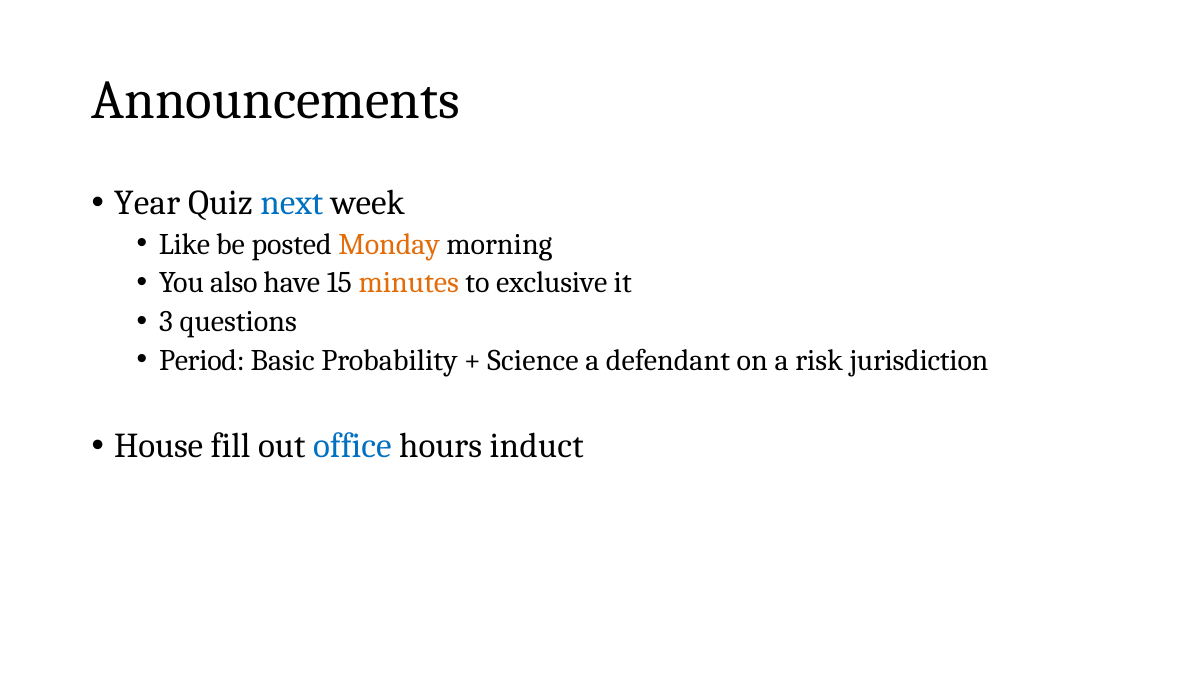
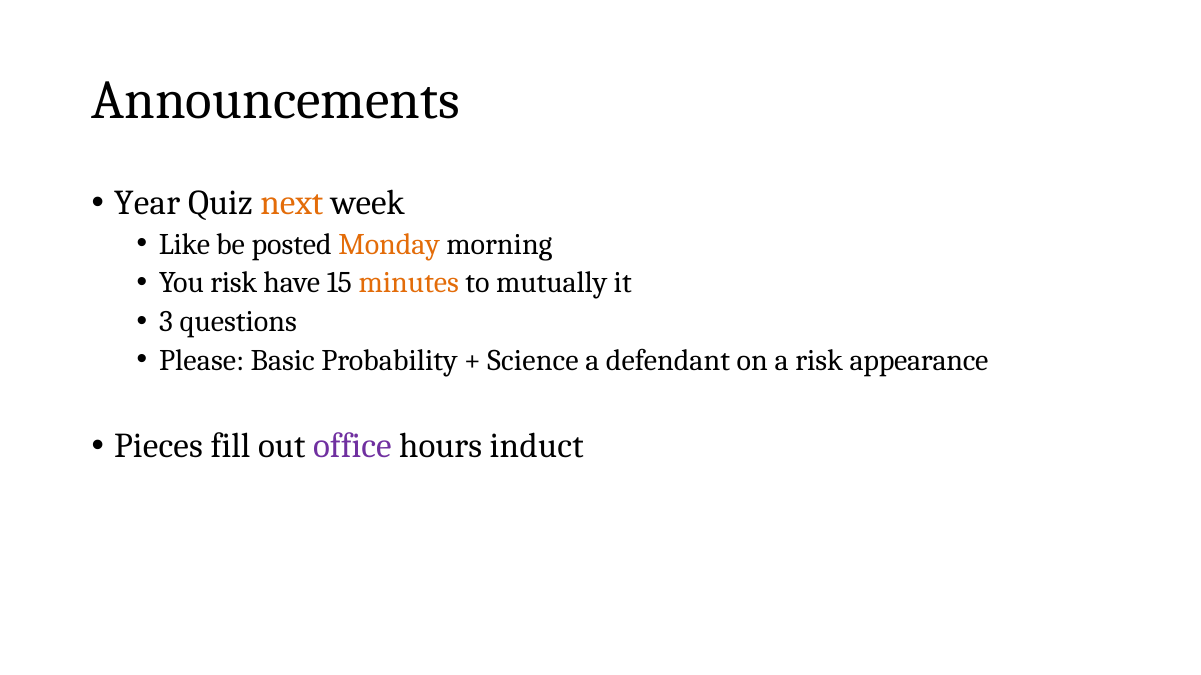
next colour: blue -> orange
You also: also -> risk
exclusive: exclusive -> mutually
Period: Period -> Please
jurisdiction: jurisdiction -> appearance
House: House -> Pieces
office colour: blue -> purple
